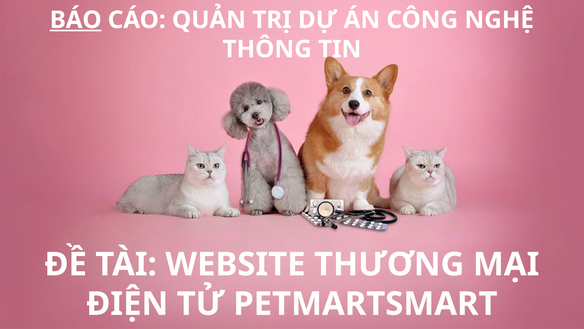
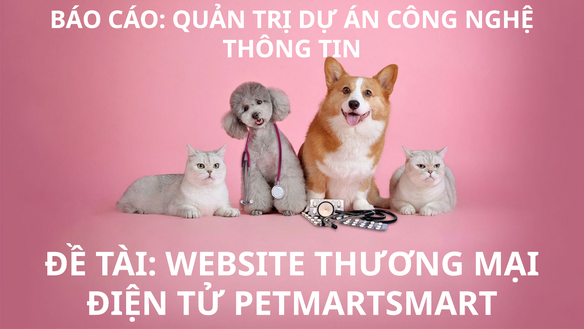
BÁO underline: present -> none
